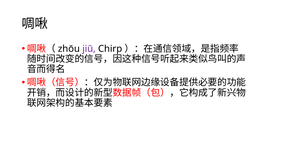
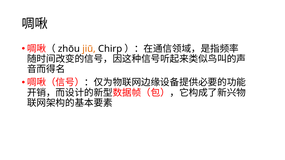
jiū colour: purple -> orange
